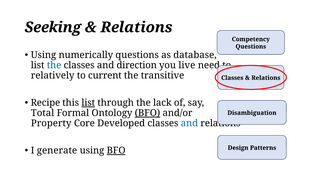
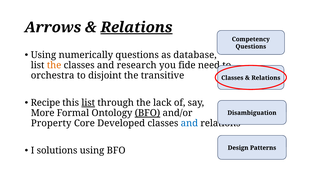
Seeking: Seeking -> Arrows
Relations at (137, 27) underline: none -> present
the at (54, 65) colour: blue -> orange
direction: direction -> research
live: live -> fide
relatively: relatively -> orchestra
current: current -> disjoint
Total: Total -> More
generate: generate -> solutions
BFO at (116, 150) underline: present -> none
